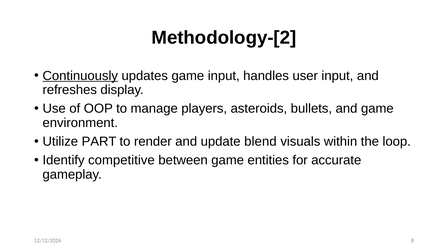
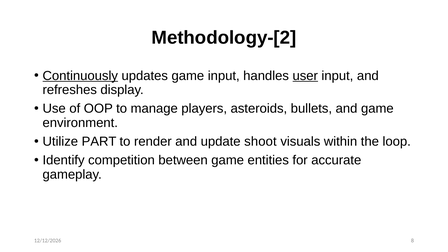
user underline: none -> present
blend: blend -> shoot
competitive: competitive -> competition
